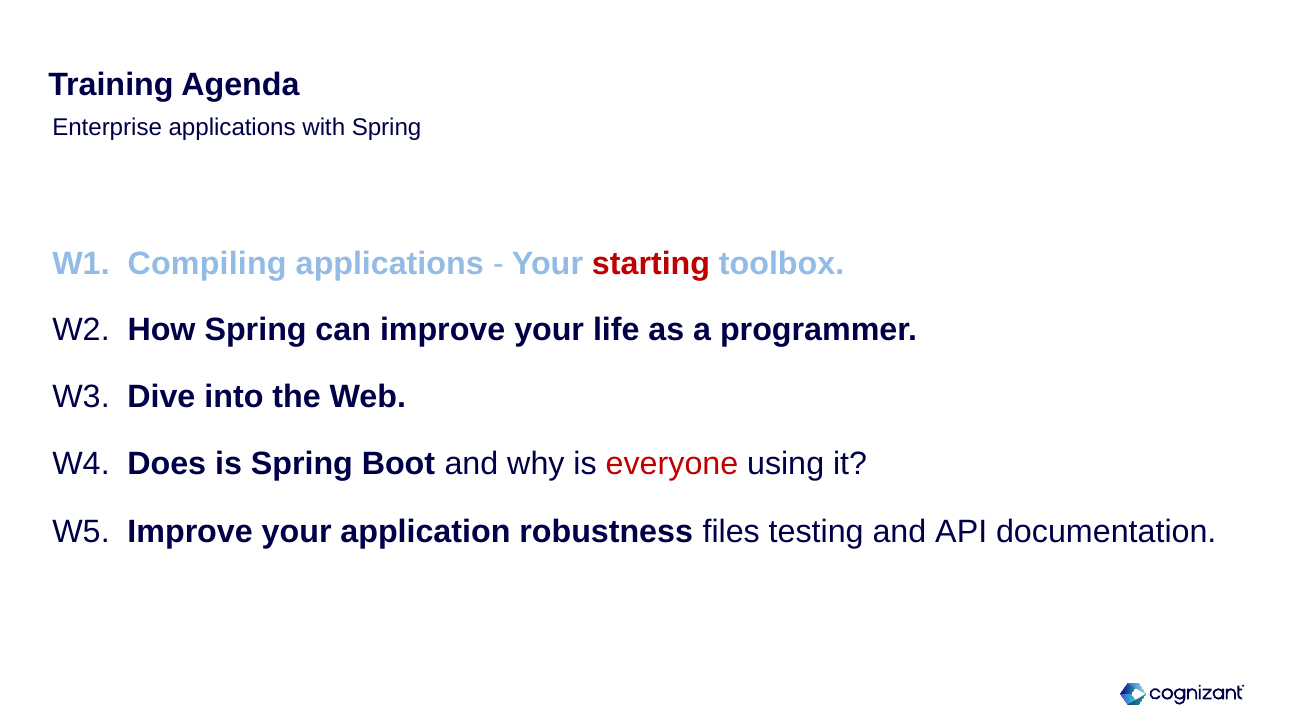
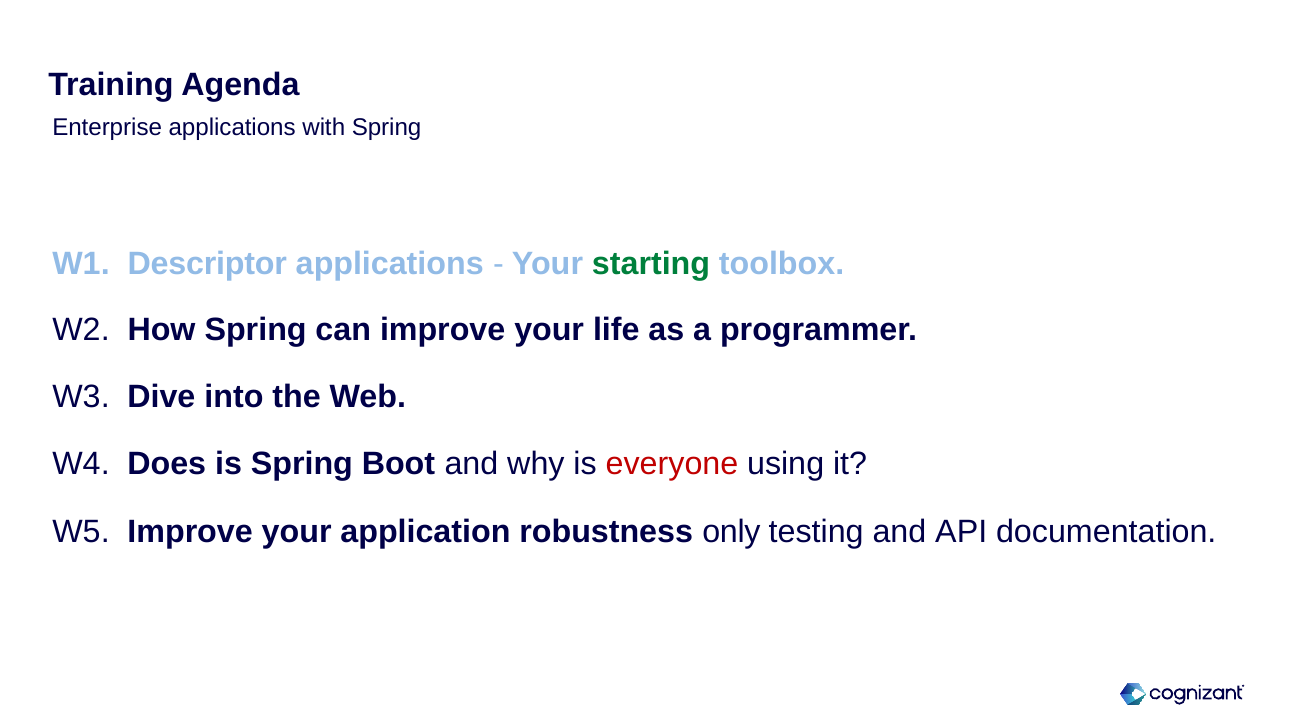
Compiling: Compiling -> Descriptor
starting colour: red -> green
files: files -> only
